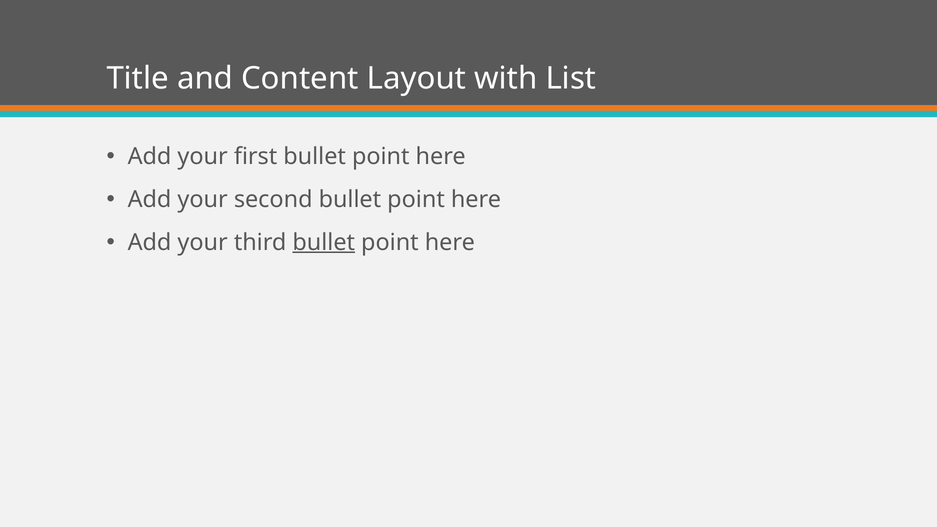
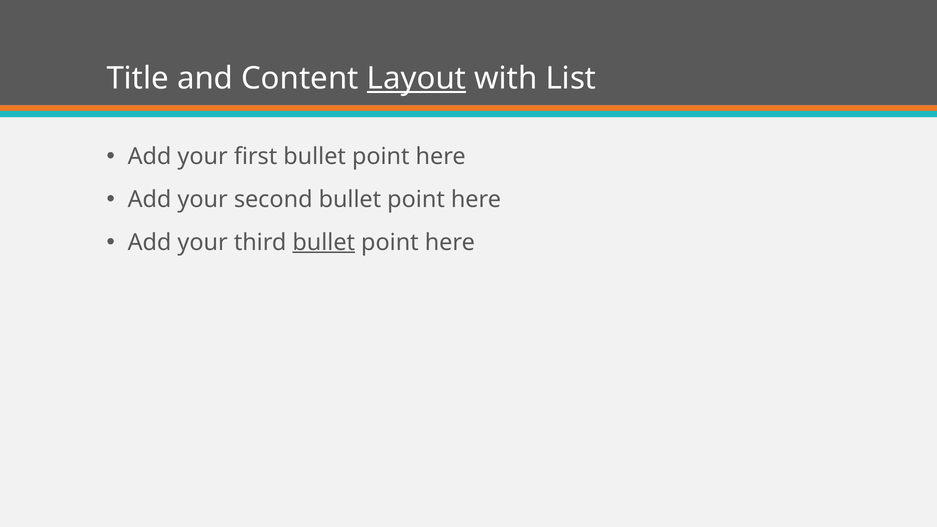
Layout underline: none -> present
